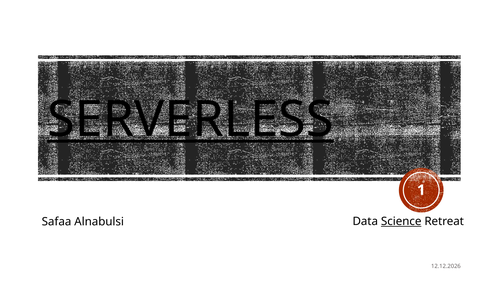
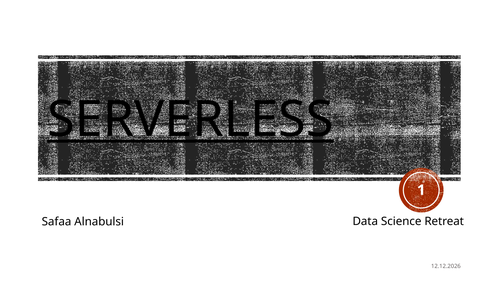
Science underline: present -> none
